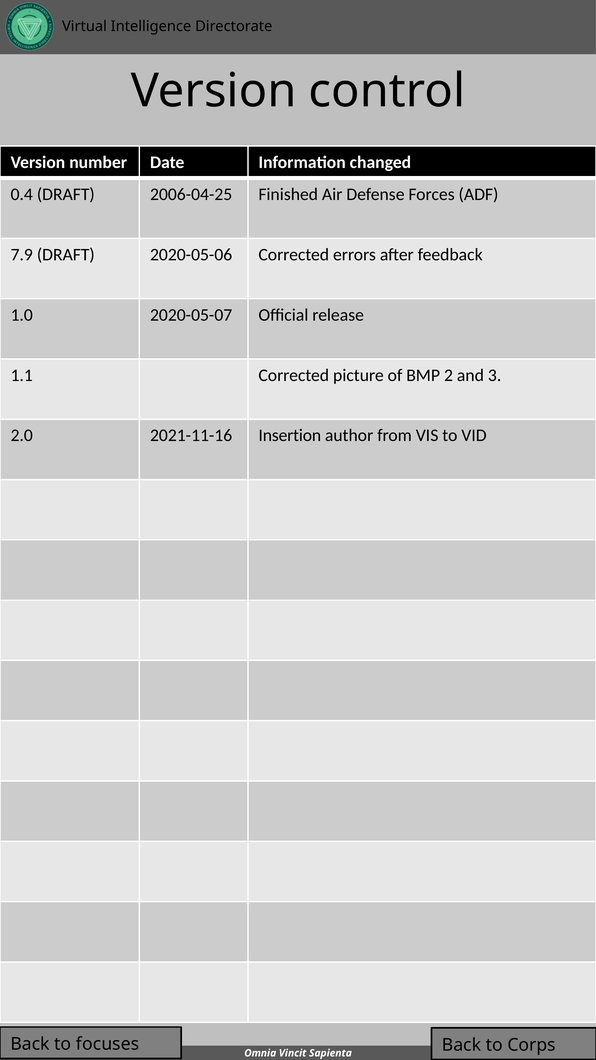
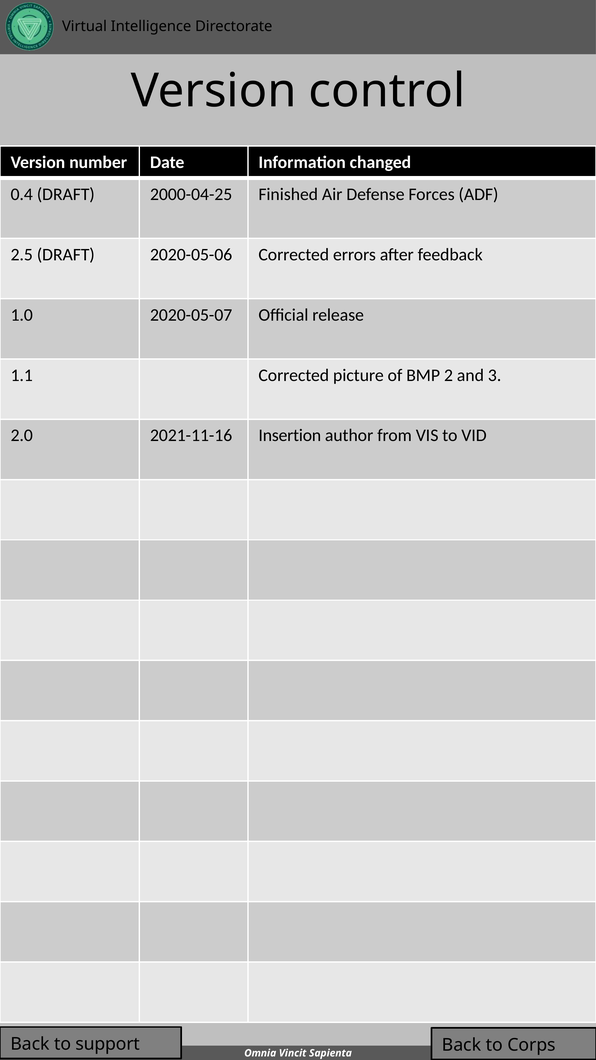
2006-04-25: 2006-04-25 -> 2000-04-25
7.9: 7.9 -> 2.5
focuses: focuses -> support
